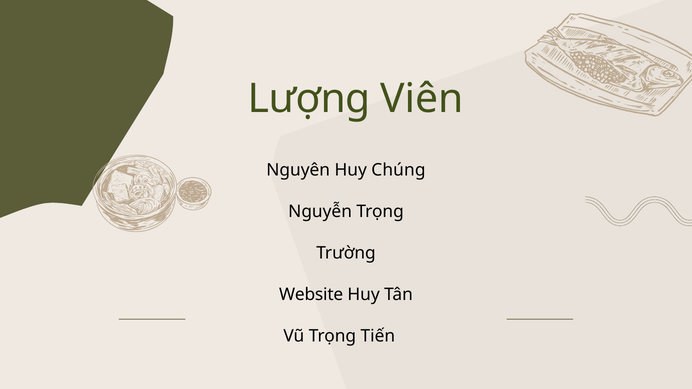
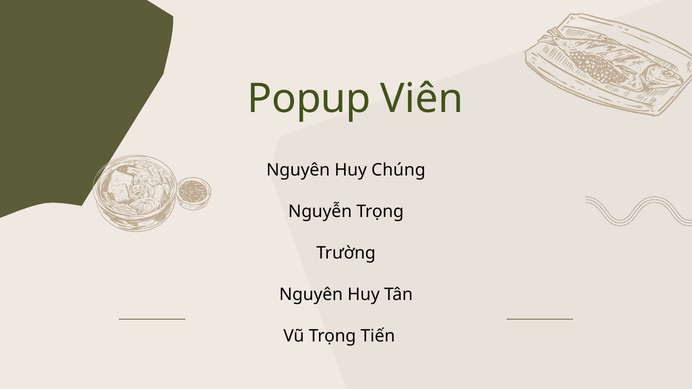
Lượng: Lượng -> Popup
Website at (311, 295): Website -> Nguyên
